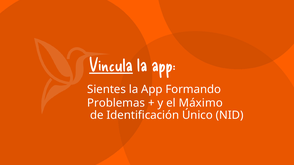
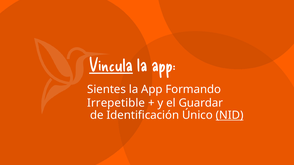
Problemas: Problemas -> Irrepetible
Máximo: Máximo -> Guardar
NID underline: none -> present
